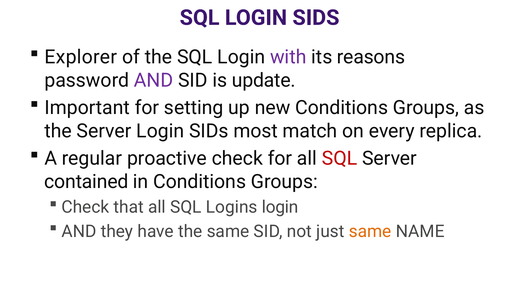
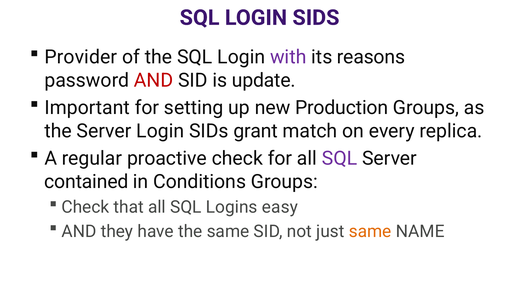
Explorer: Explorer -> Provider
AND at (154, 81) colour: purple -> red
new Conditions: Conditions -> Production
most: most -> grant
SQL at (340, 158) colour: red -> purple
Logins login: login -> easy
